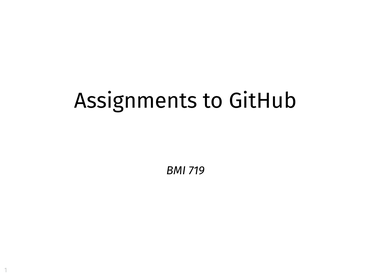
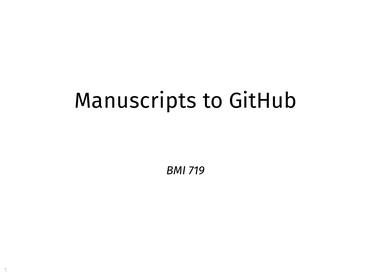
Assignments: Assignments -> Manuscripts
